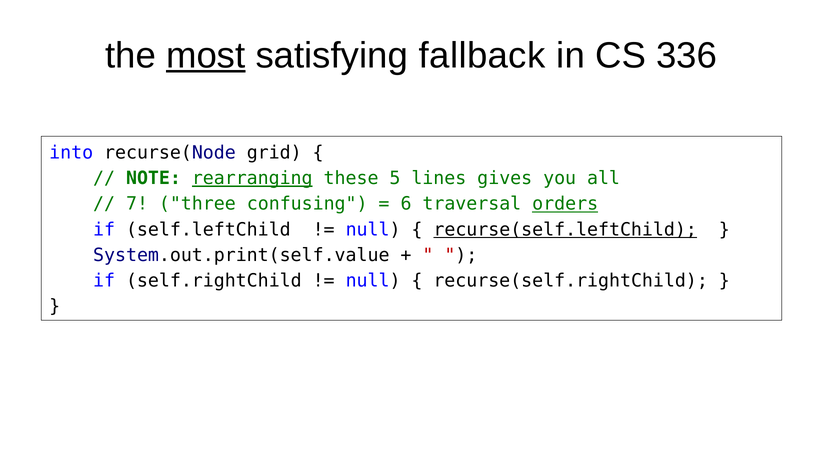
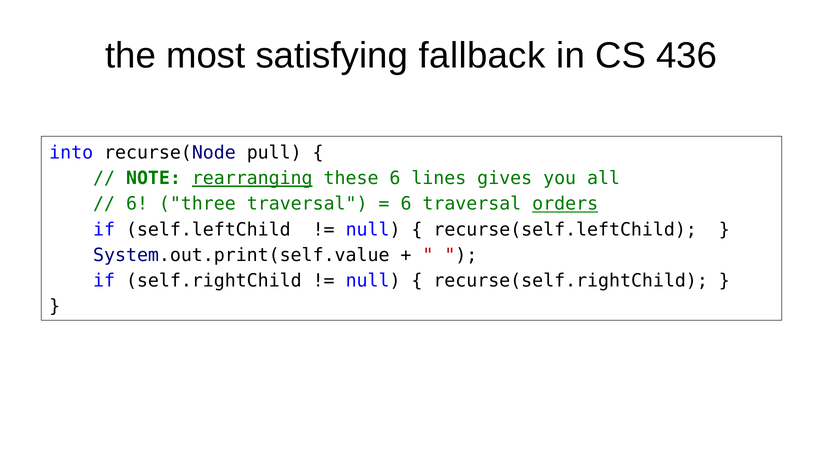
most underline: present -> none
336: 336 -> 436
grid: grid -> pull
these 5: 5 -> 6
7 at (137, 204): 7 -> 6
three confusing: confusing -> traversal
recurse(self.leftChild underline: present -> none
